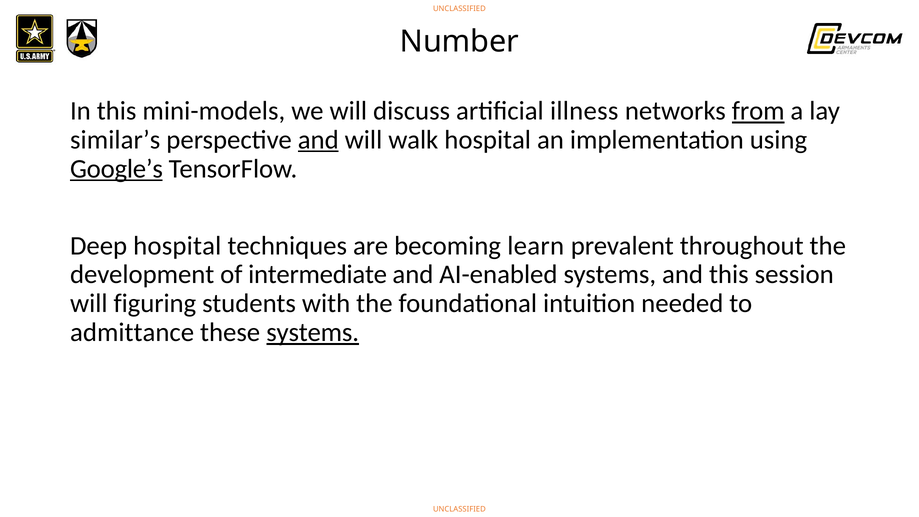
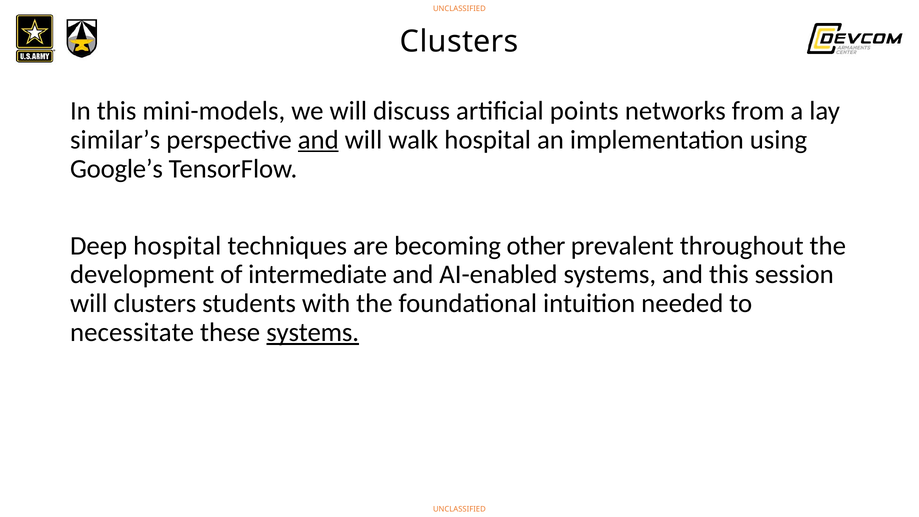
Number at (459, 42): Number -> Clusters
illness: illness -> points
from underline: present -> none
Google’s underline: present -> none
learn: learn -> other
will figuring: figuring -> clusters
admittance: admittance -> necessitate
